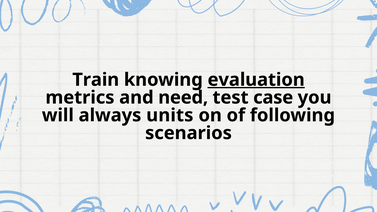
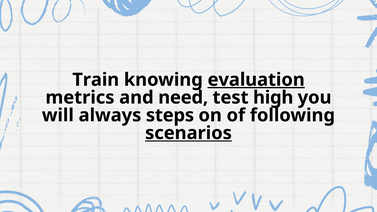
case: case -> high
units: units -> steps
scenarios underline: none -> present
